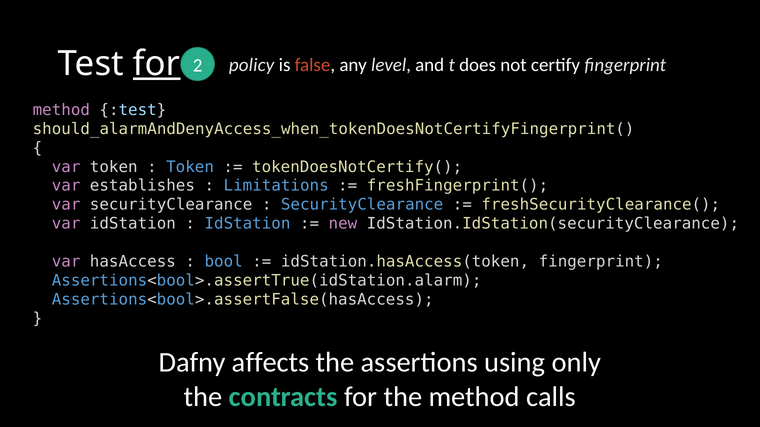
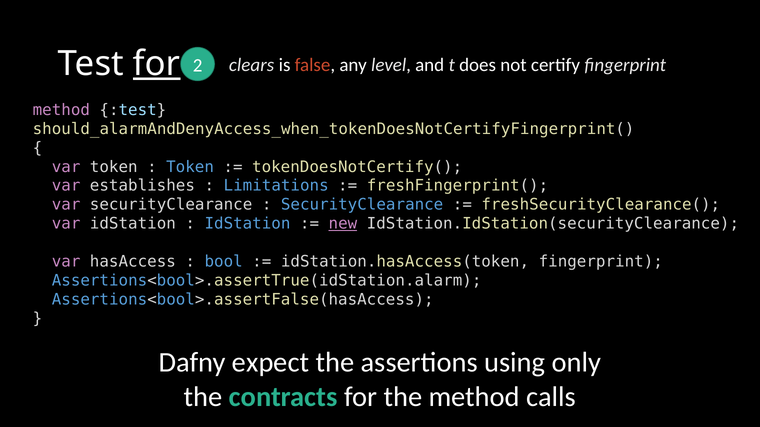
policy: policy -> clears
new underline: none -> present
affects: affects -> expect
